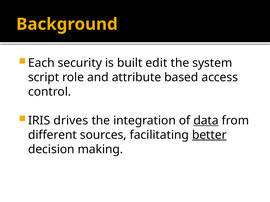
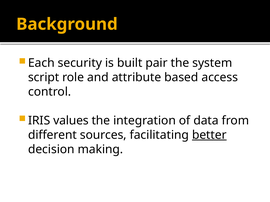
edit: edit -> pair
drives: drives -> values
data underline: present -> none
